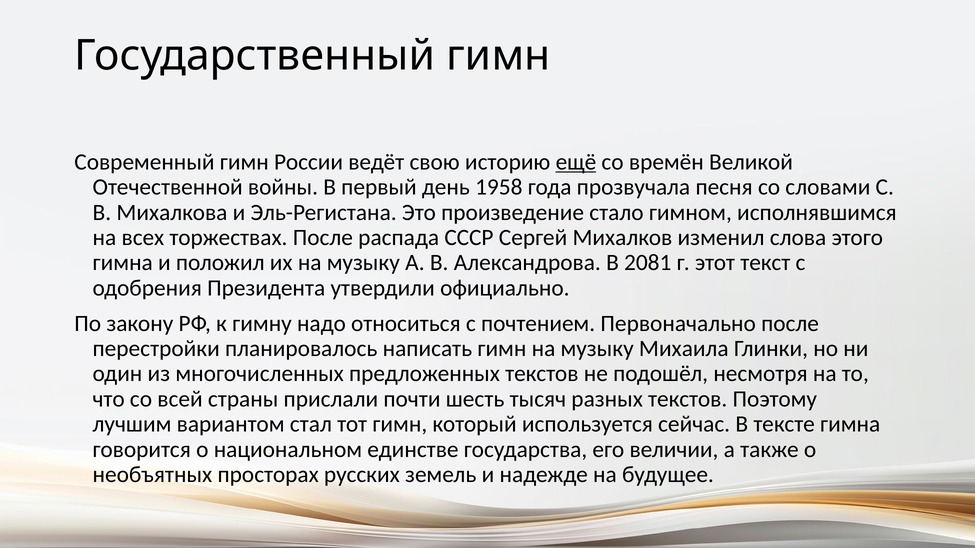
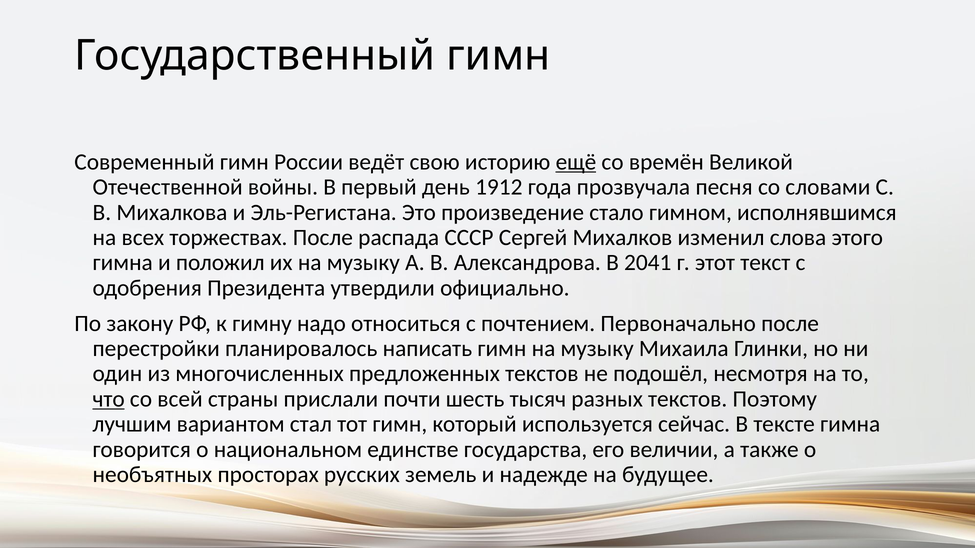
1958: 1958 -> 1912
2081: 2081 -> 2041
что underline: none -> present
